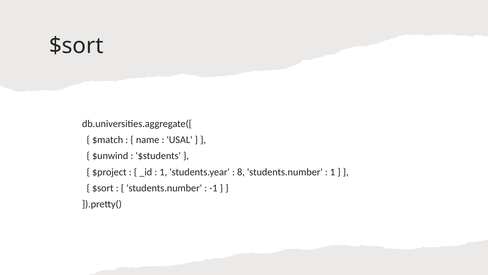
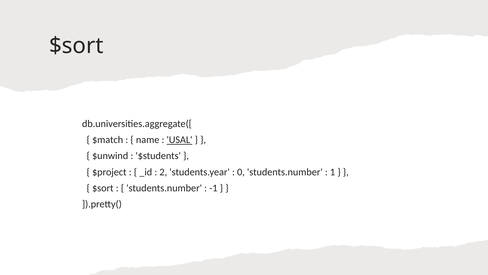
USAL underline: none -> present
1 at (163, 172): 1 -> 2
8: 8 -> 0
